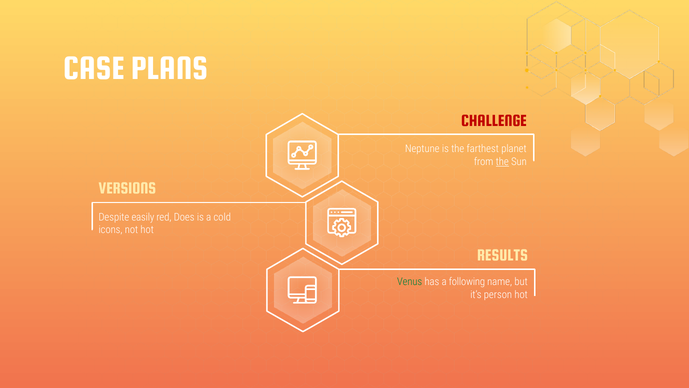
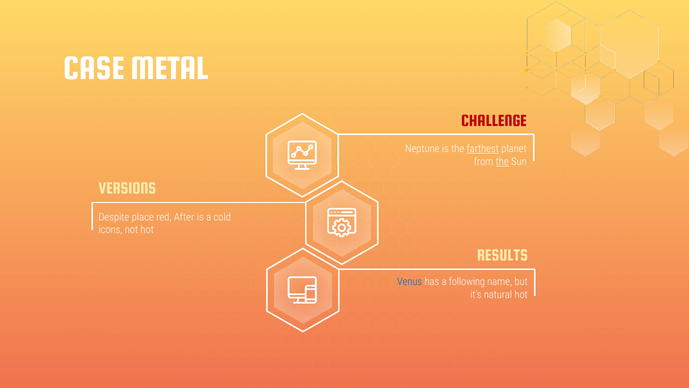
PLANS: PLANS -> METAL
farthest underline: none -> present
easily: easily -> place
Does: Does -> After
Venus colour: green -> blue
person: person -> natural
